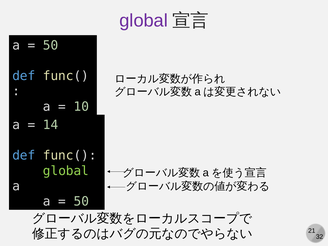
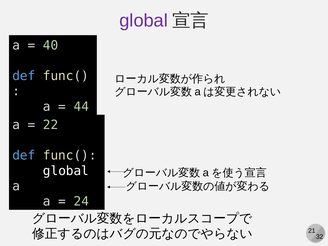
50 at (51, 45): 50 -> 40
10: 10 -> 44
14: 14 -> 22
global at (66, 171) colour: light green -> white
50 at (81, 201): 50 -> 24
